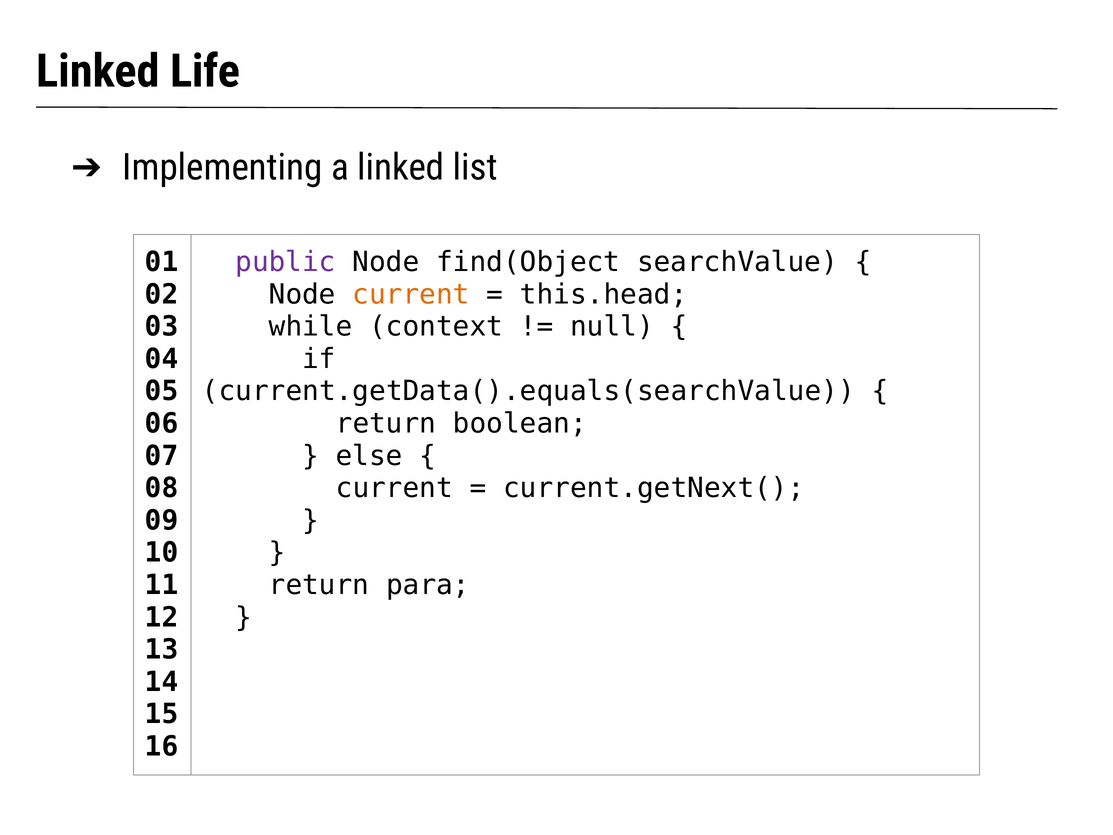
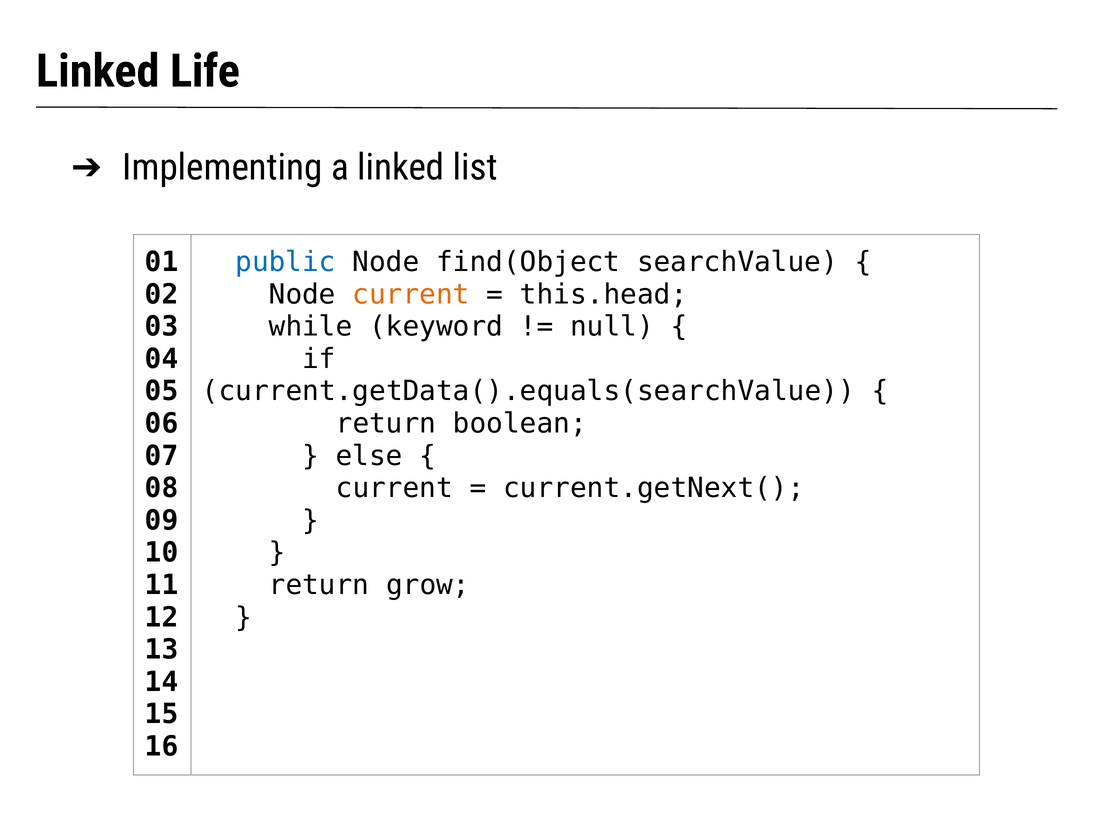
public colour: purple -> blue
context: context -> keyword
para: para -> grow
